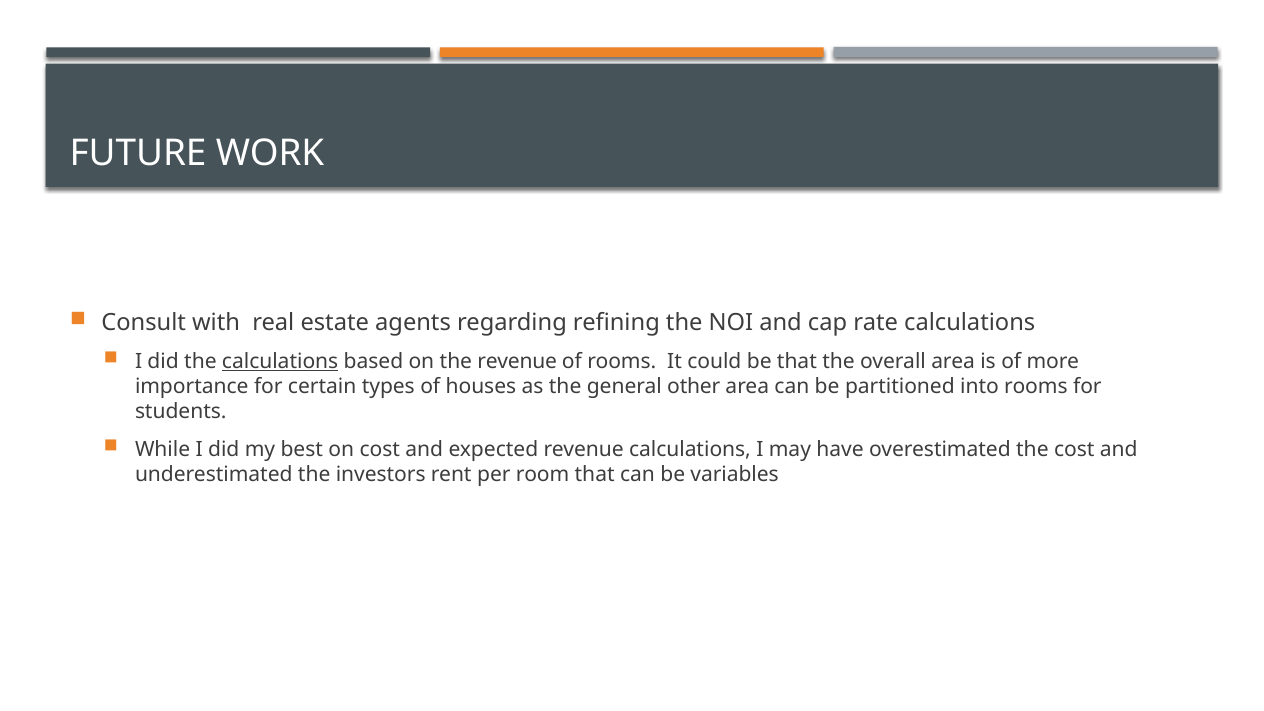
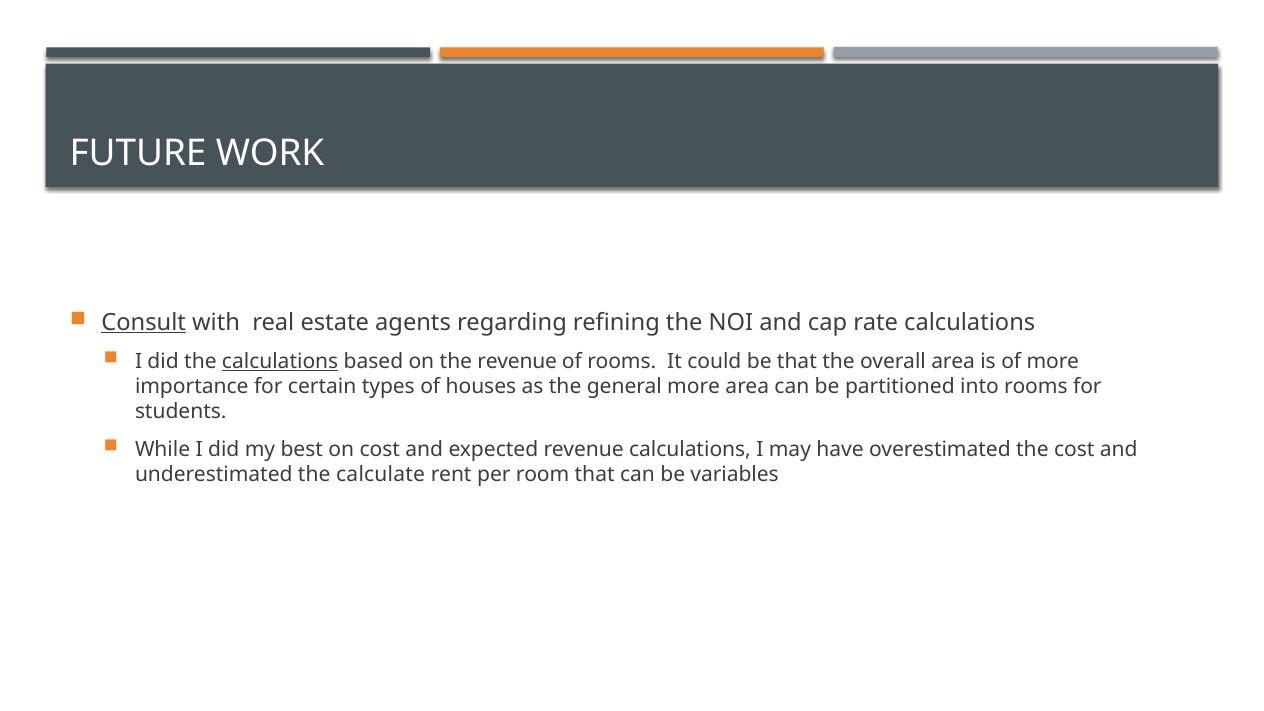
Consult underline: none -> present
general other: other -> more
investors: investors -> calculate
